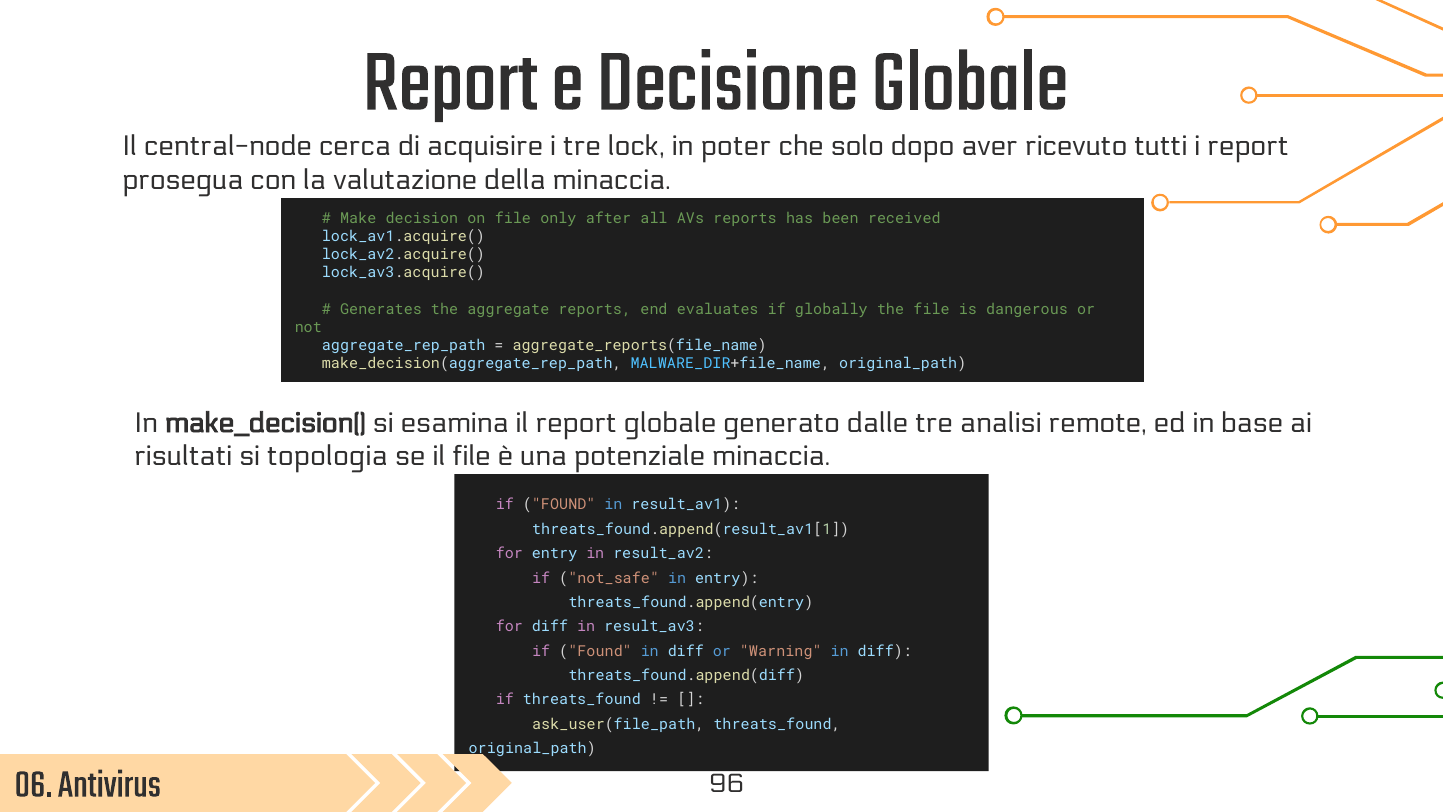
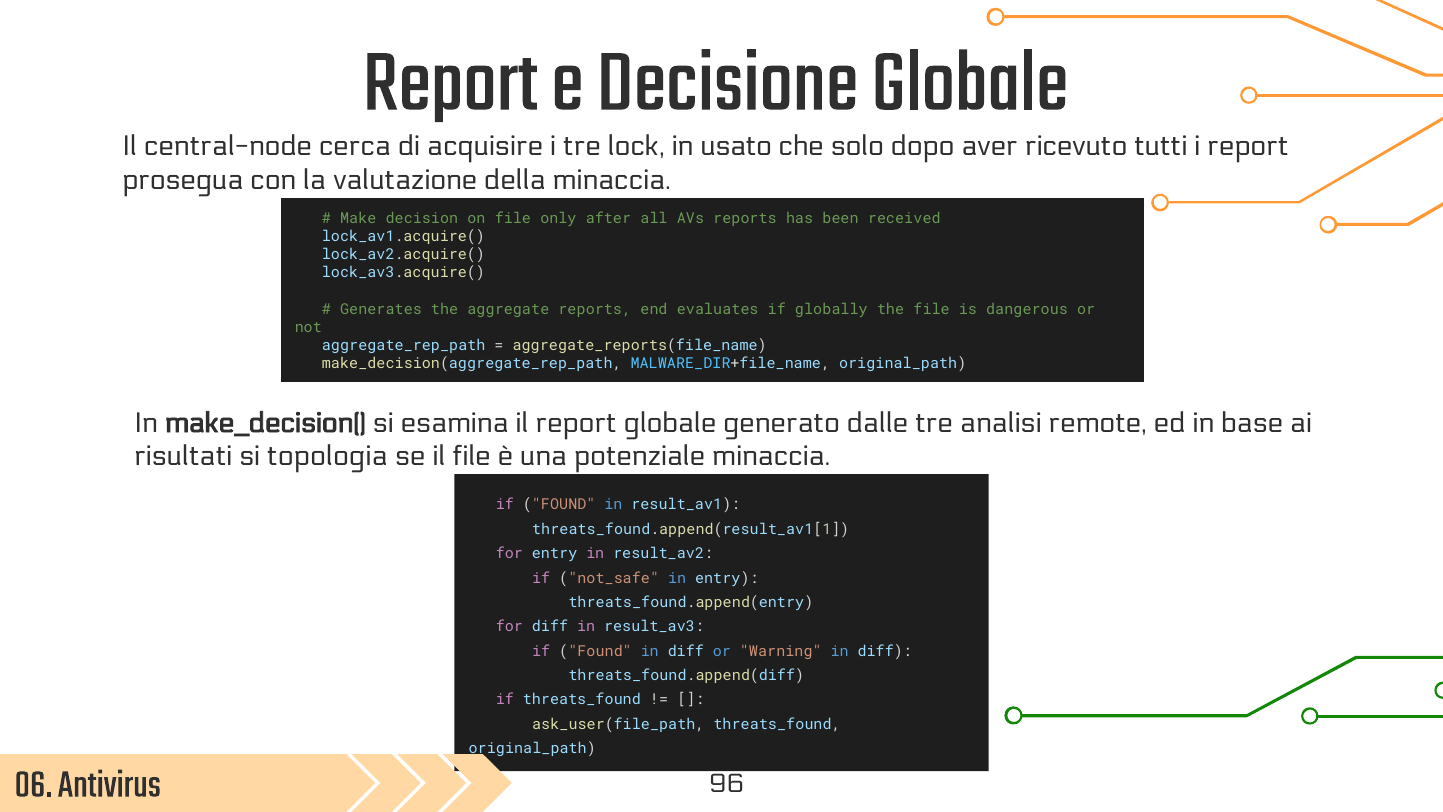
poter: poter -> usato
